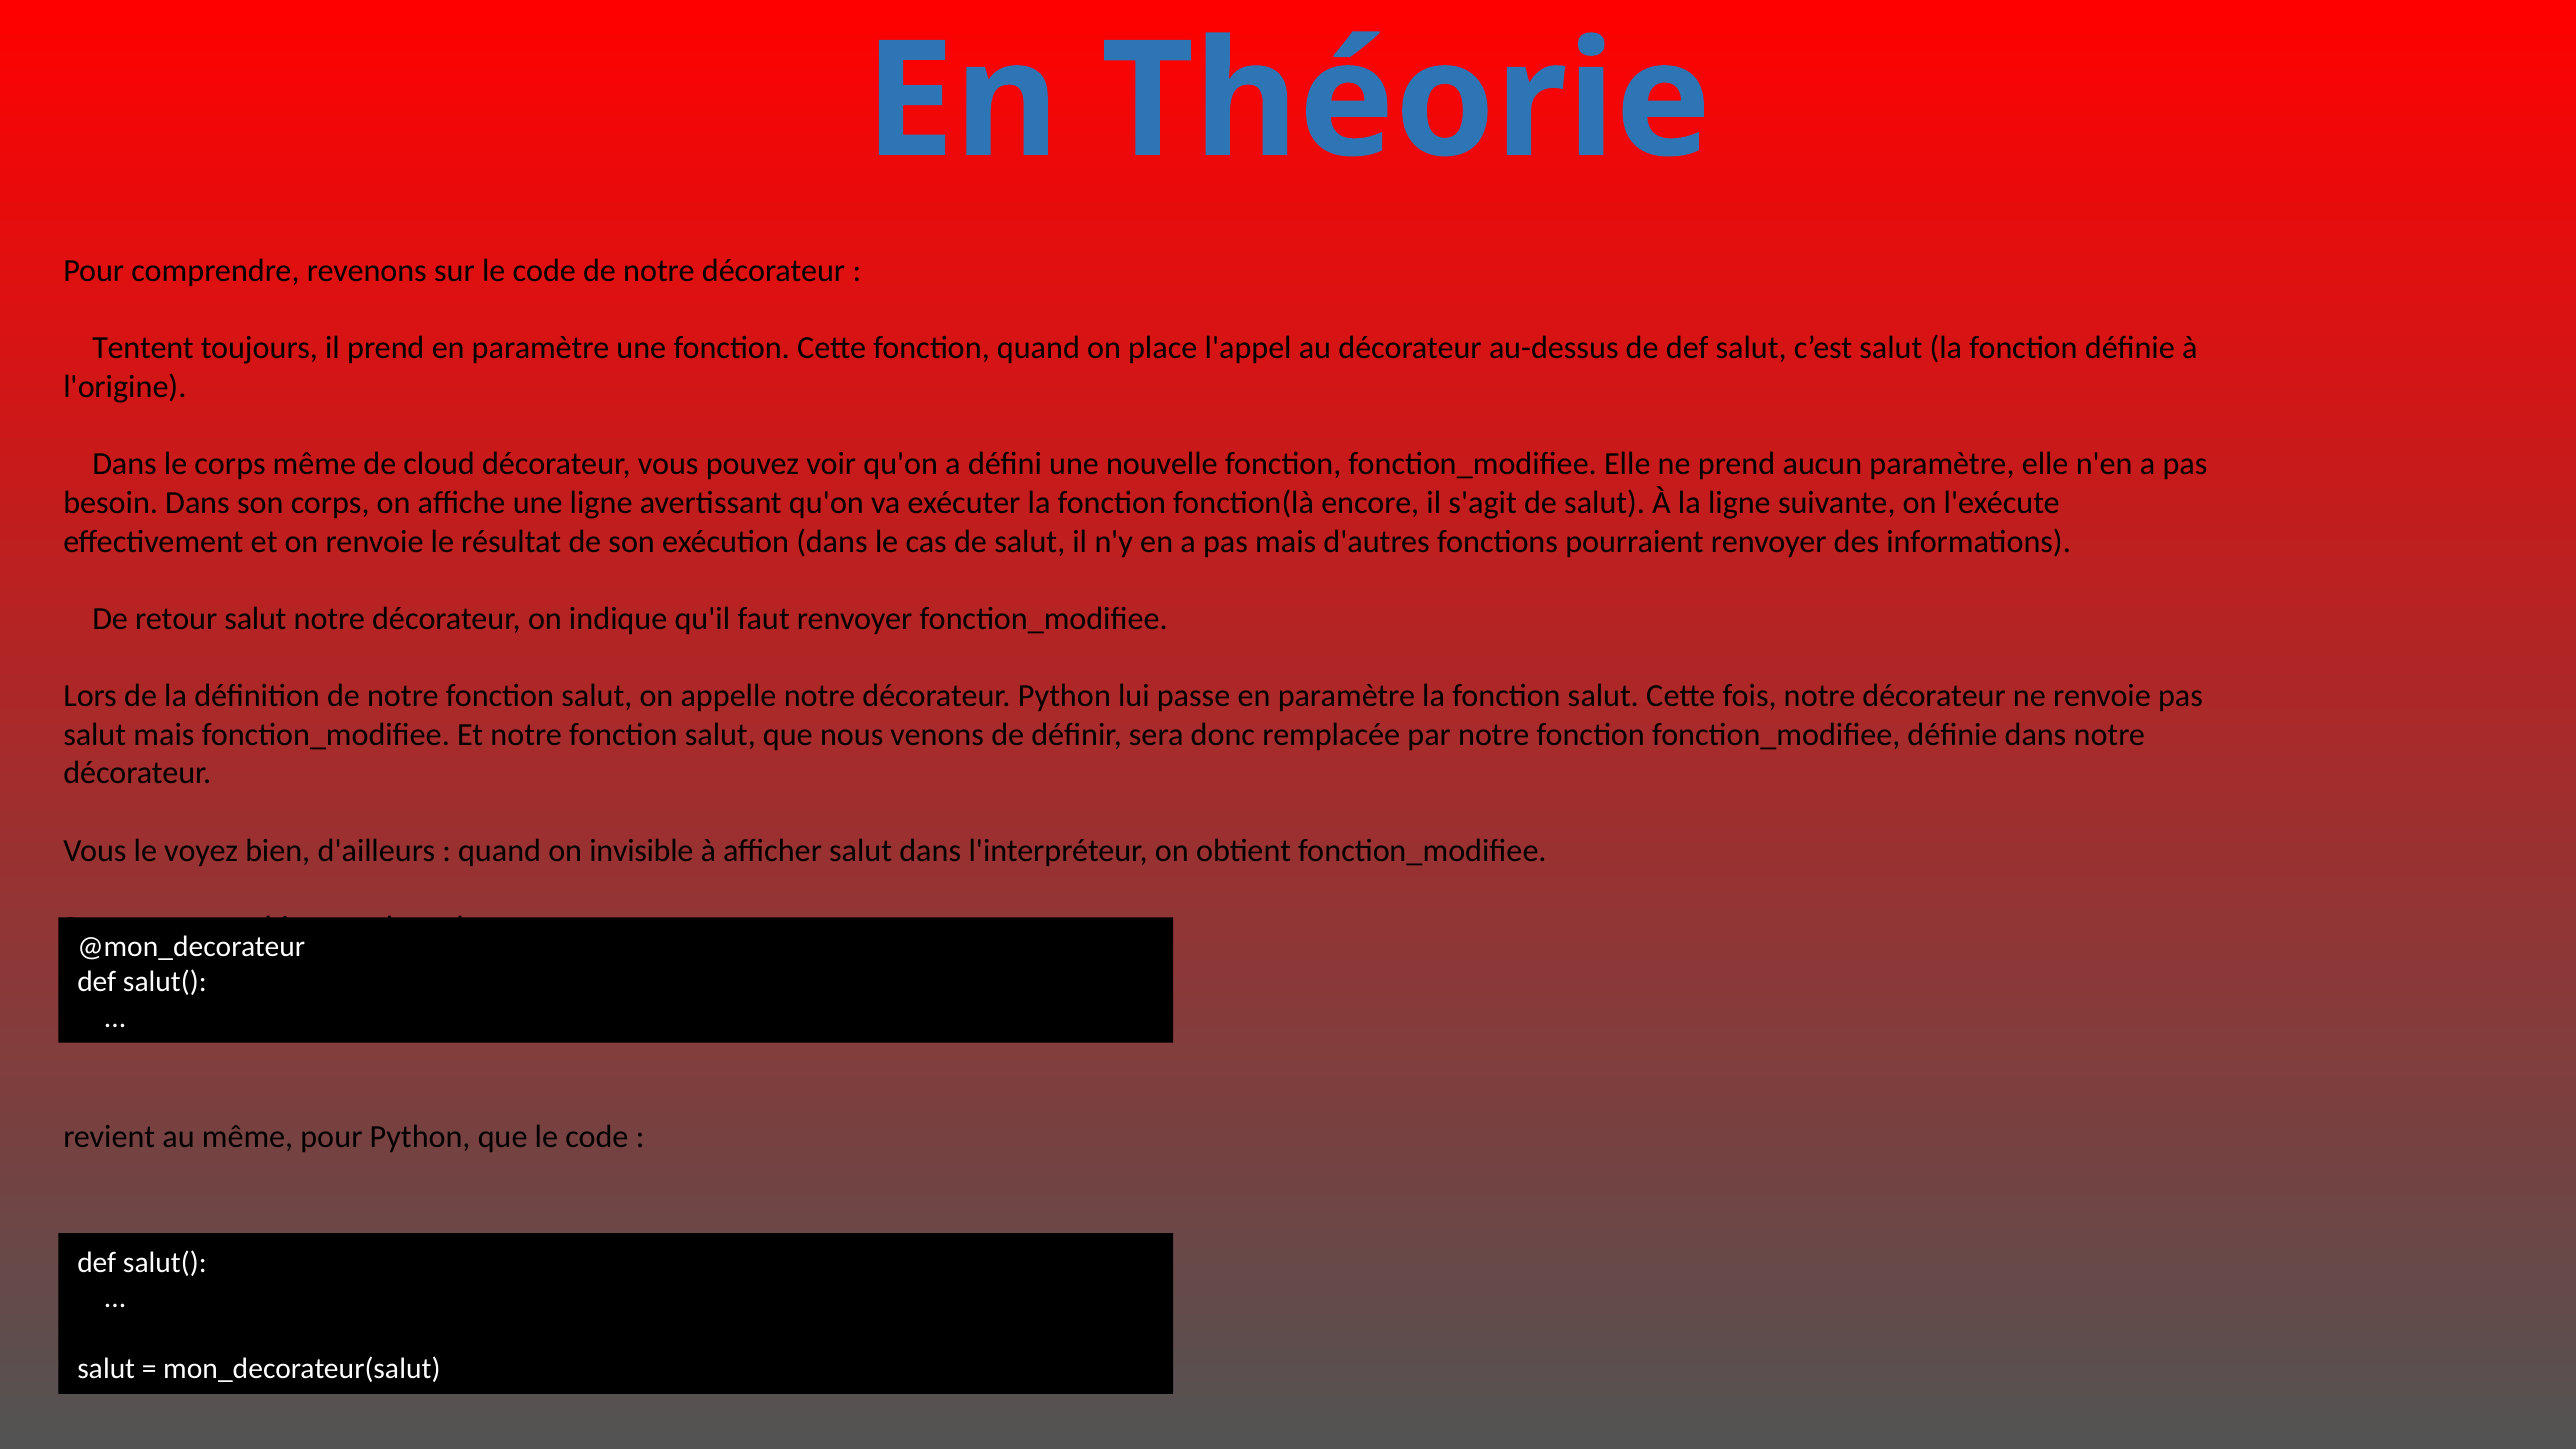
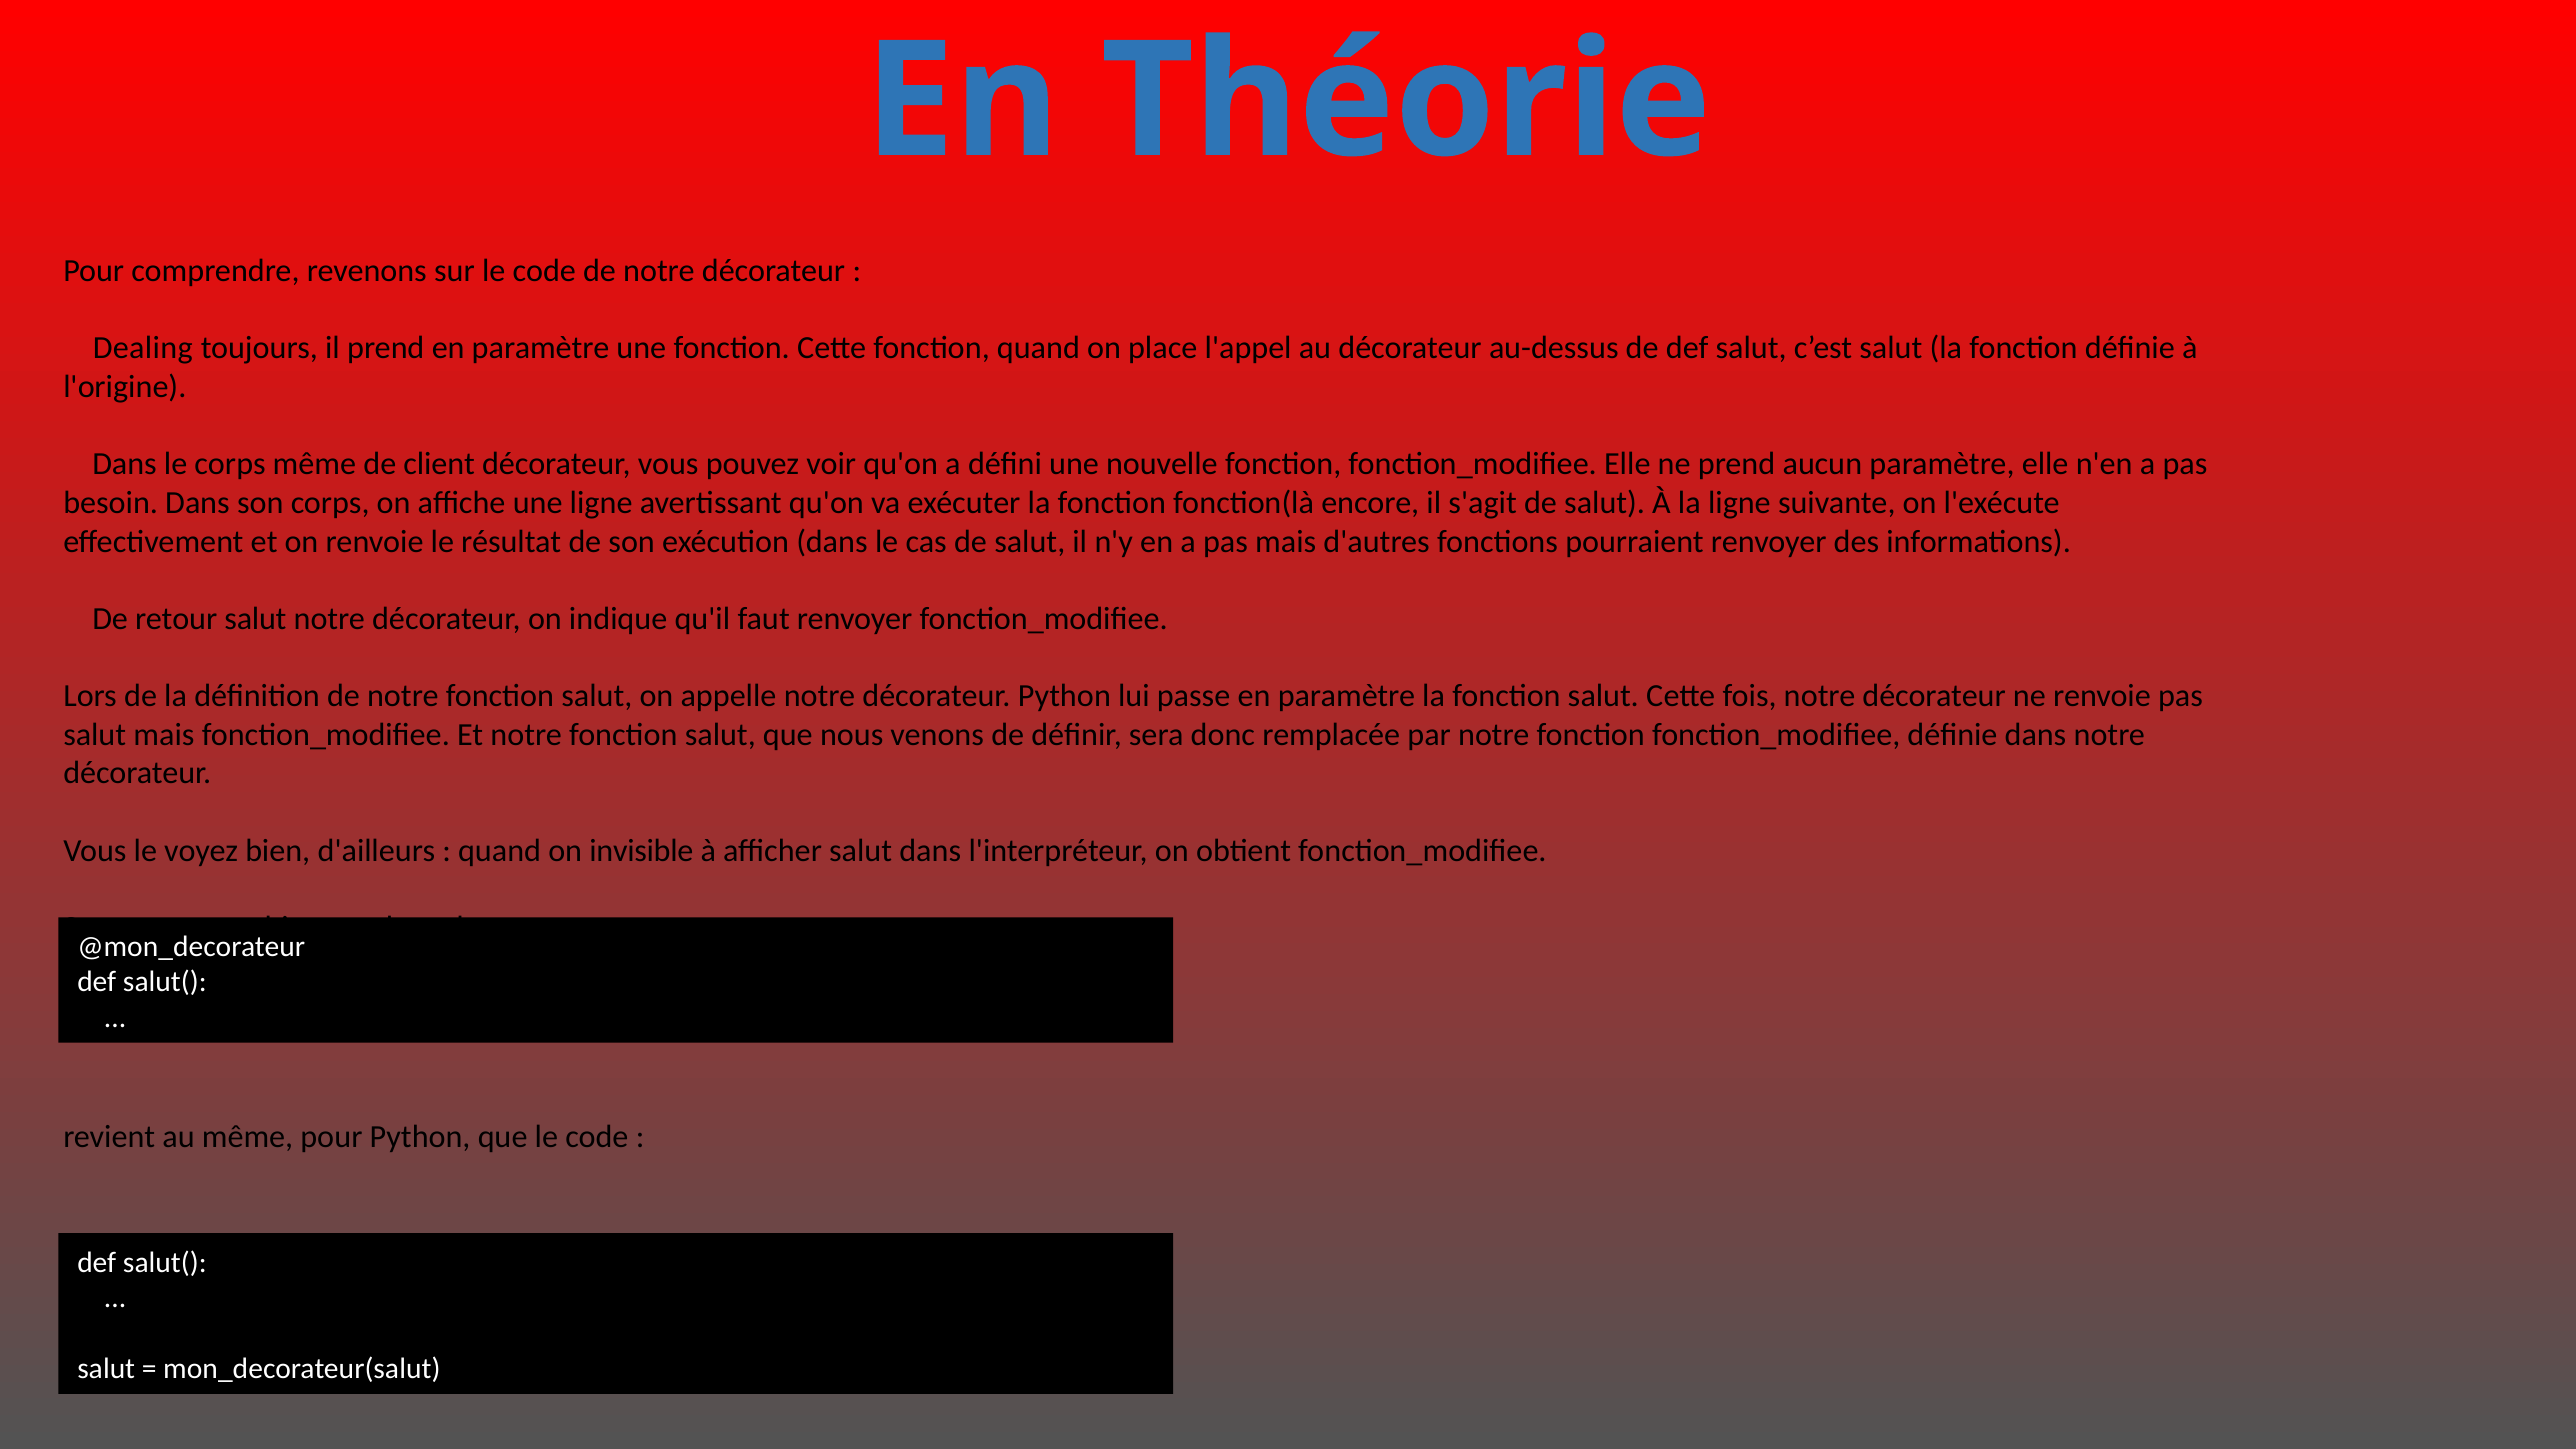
Tentent: Tentent -> Dealing
cloud: cloud -> client
